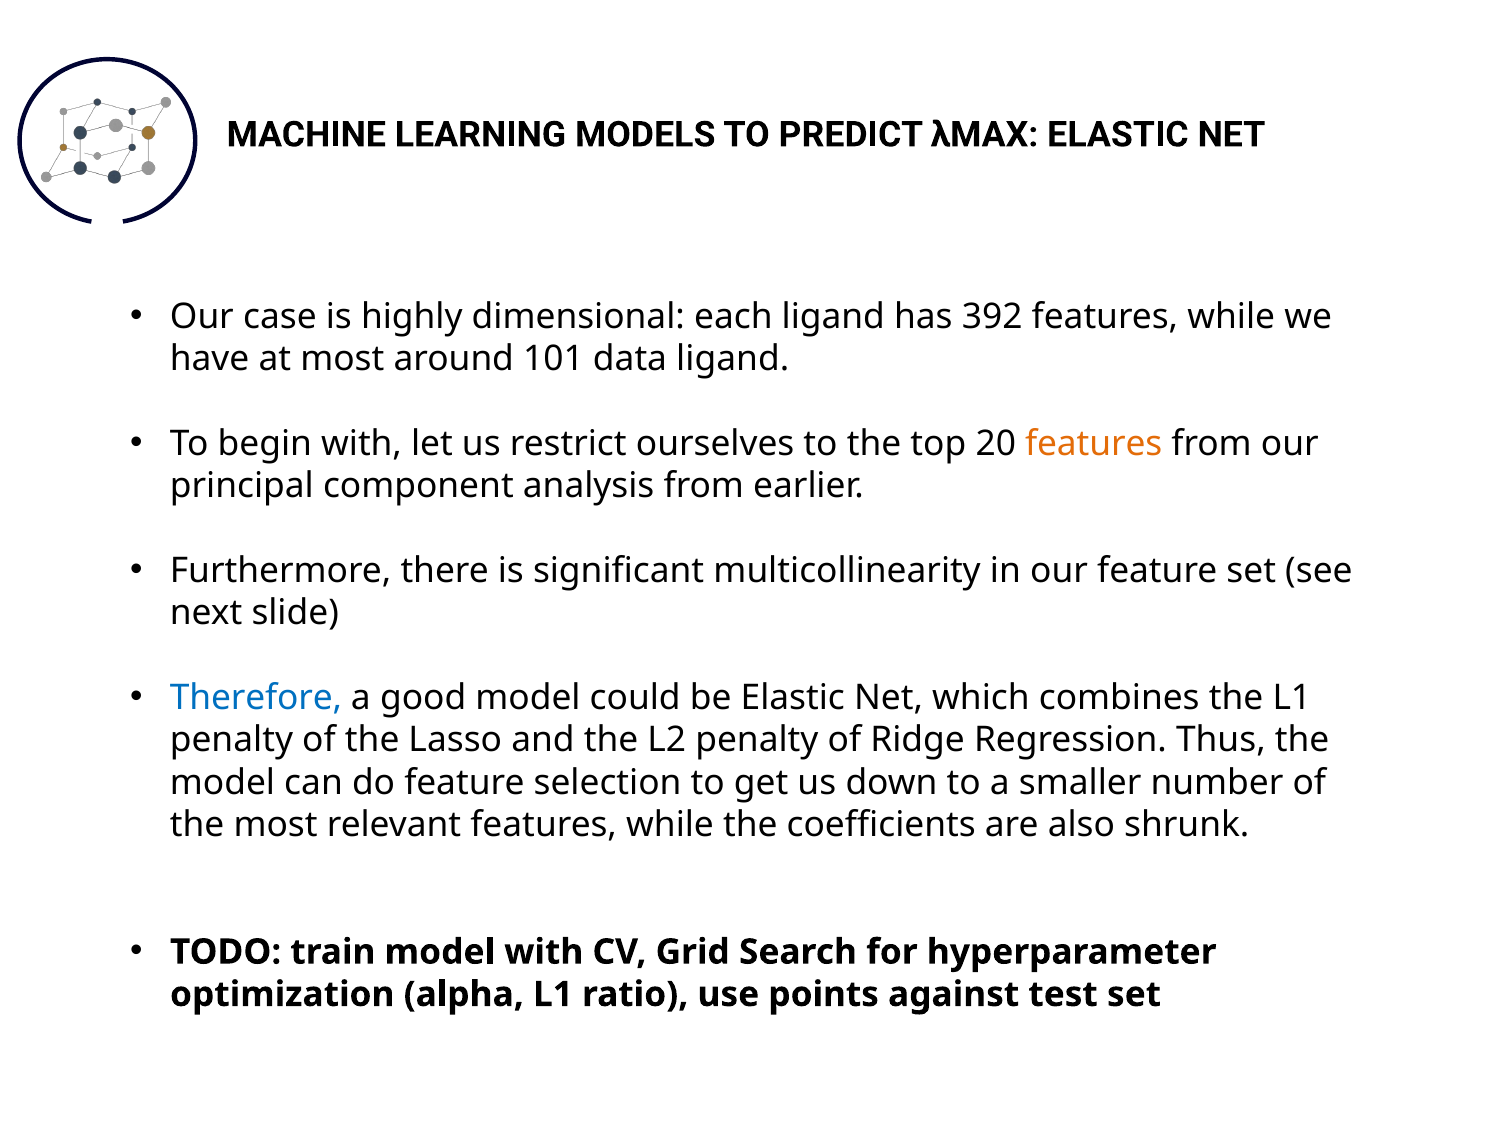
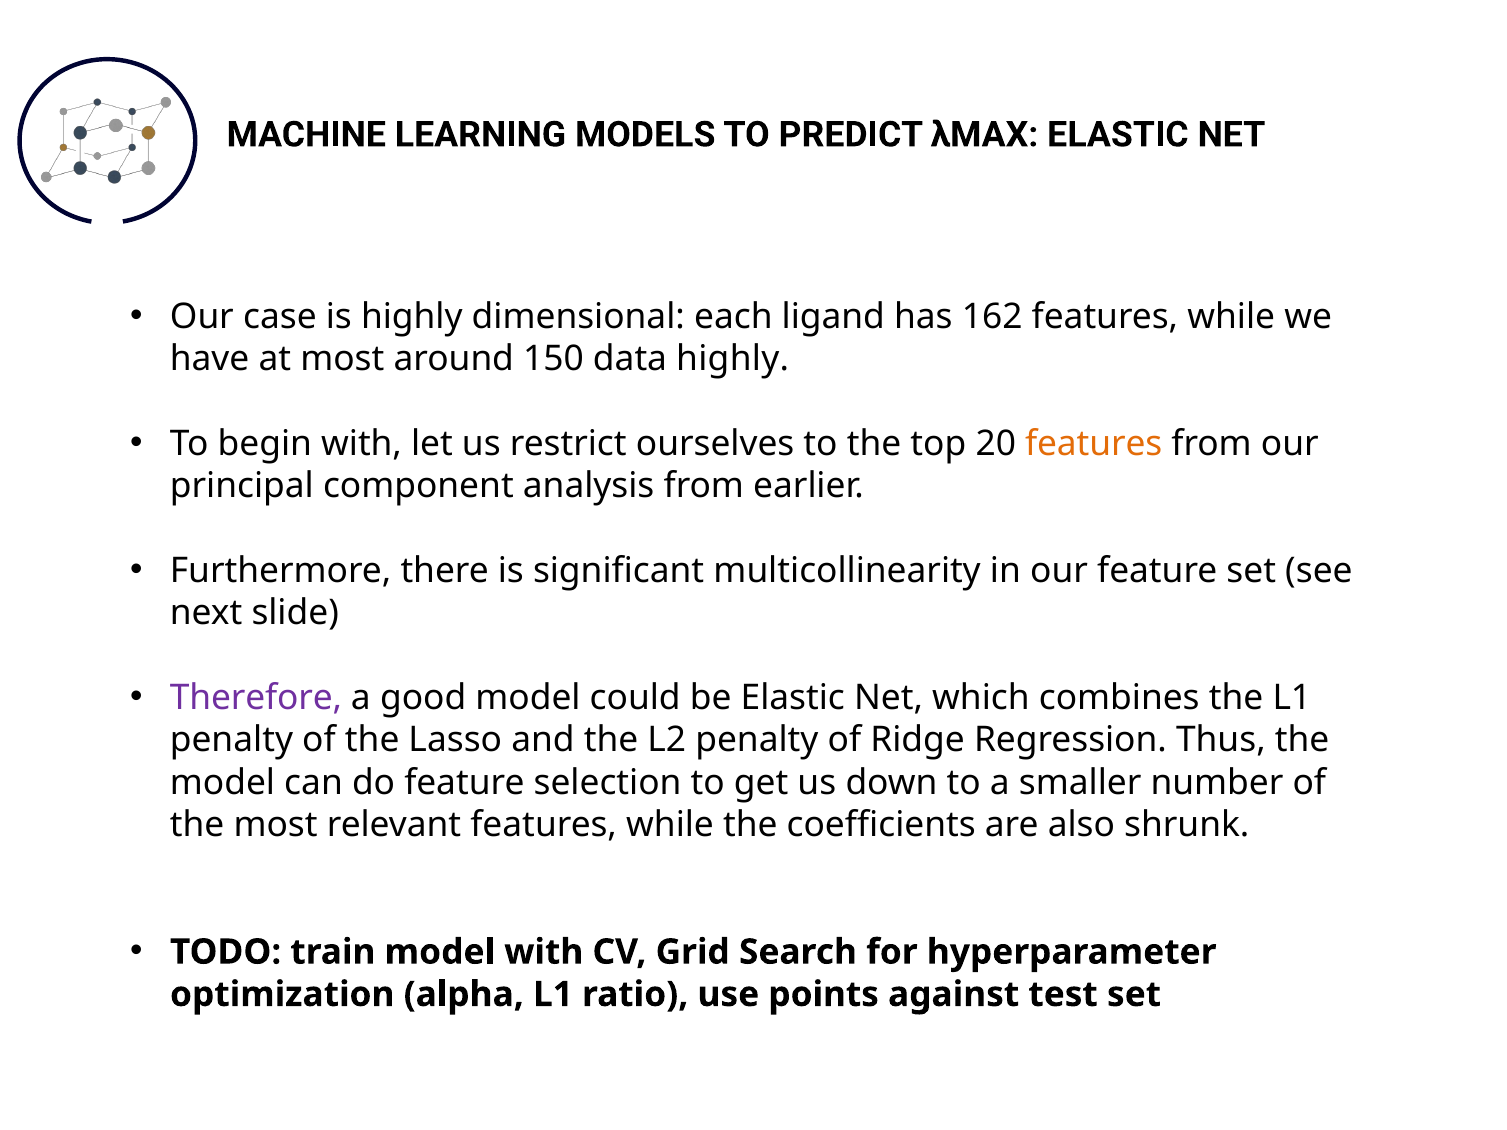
392: 392 -> 162
101: 101 -> 150
data ligand: ligand -> highly
Therefore colour: blue -> purple
